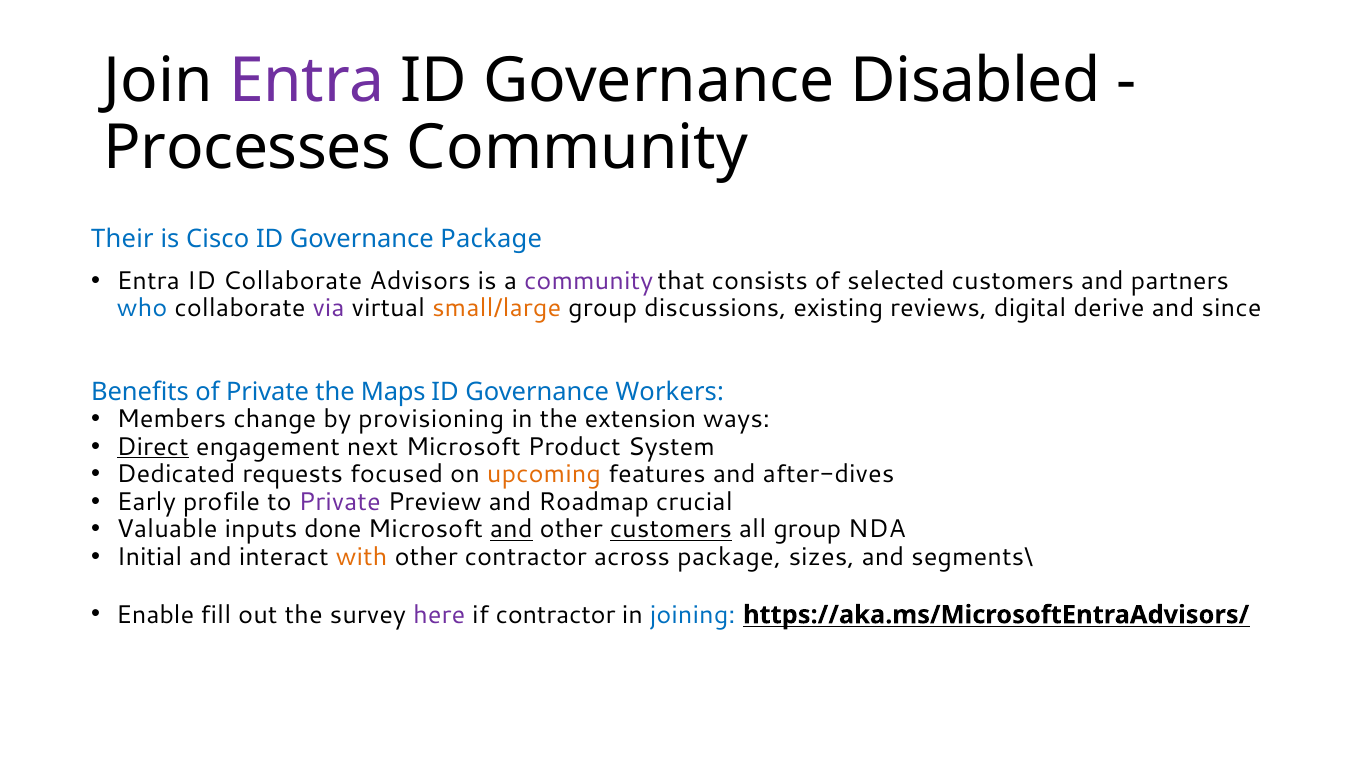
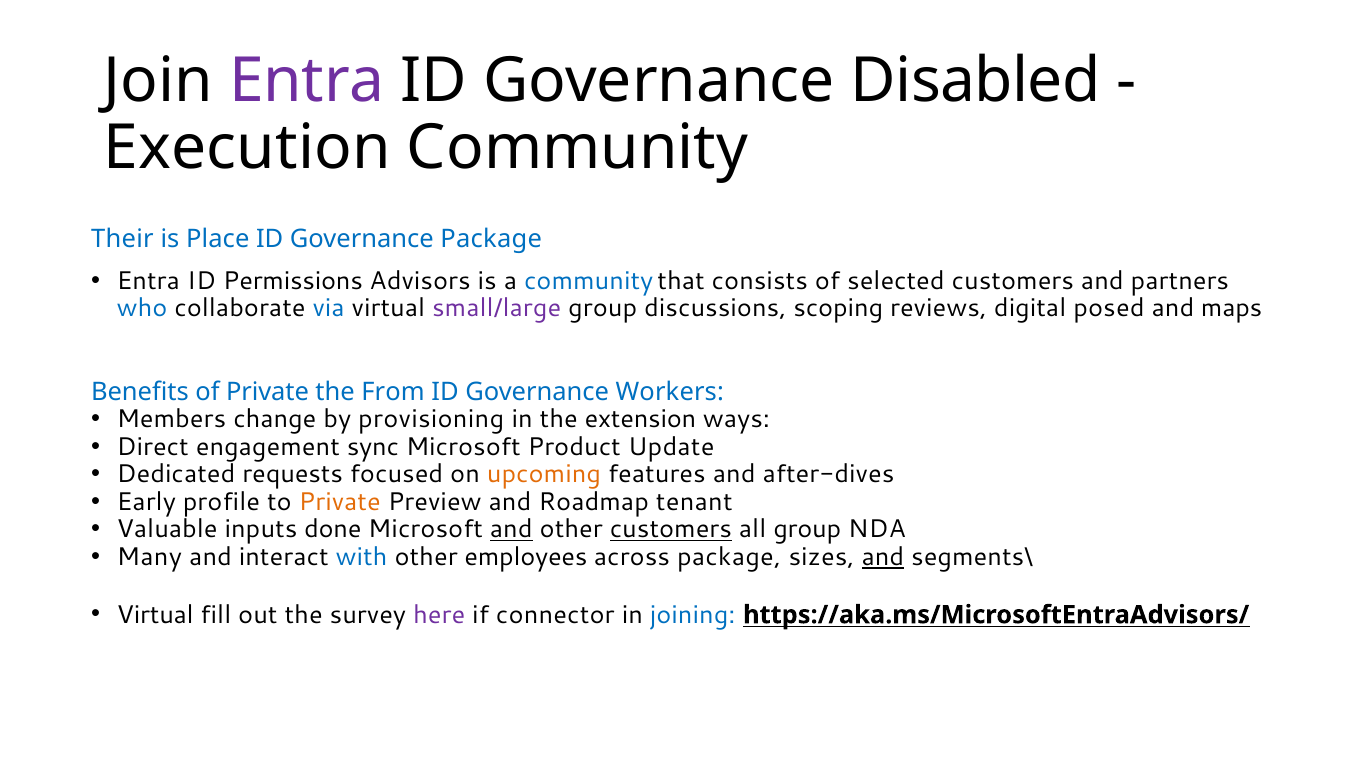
Processes: Processes -> Execution
Cisco: Cisco -> Place
ID Collaborate: Collaborate -> Permissions
community at (589, 281) colour: purple -> blue
via colour: purple -> blue
small/large colour: orange -> purple
existing: existing -> scoping
derive: derive -> posed
since: since -> maps
Maps: Maps -> From
Direct underline: present -> none
next: next -> sync
System: System -> Update
Private at (340, 502) colour: purple -> orange
crucial: crucial -> tenant
Initial: Initial -> Many
with colour: orange -> blue
other contractor: contractor -> employees
and at (883, 557) underline: none -> present
Enable at (155, 615): Enable -> Virtual
if contractor: contractor -> connector
